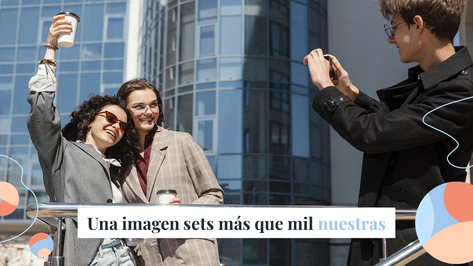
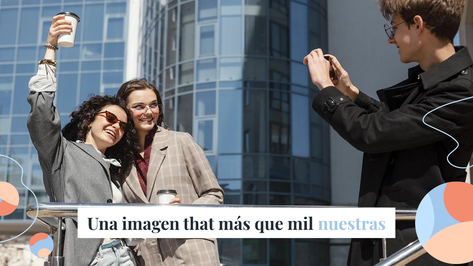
sets: sets -> that
